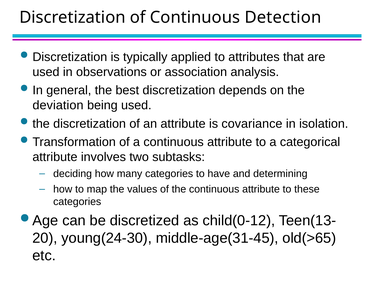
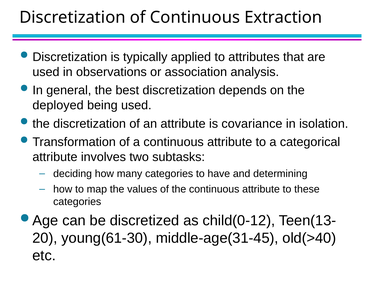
Detection: Detection -> Extraction
deviation: deviation -> deployed
young(24-30: young(24-30 -> young(61-30
old(>65: old(>65 -> old(>40
